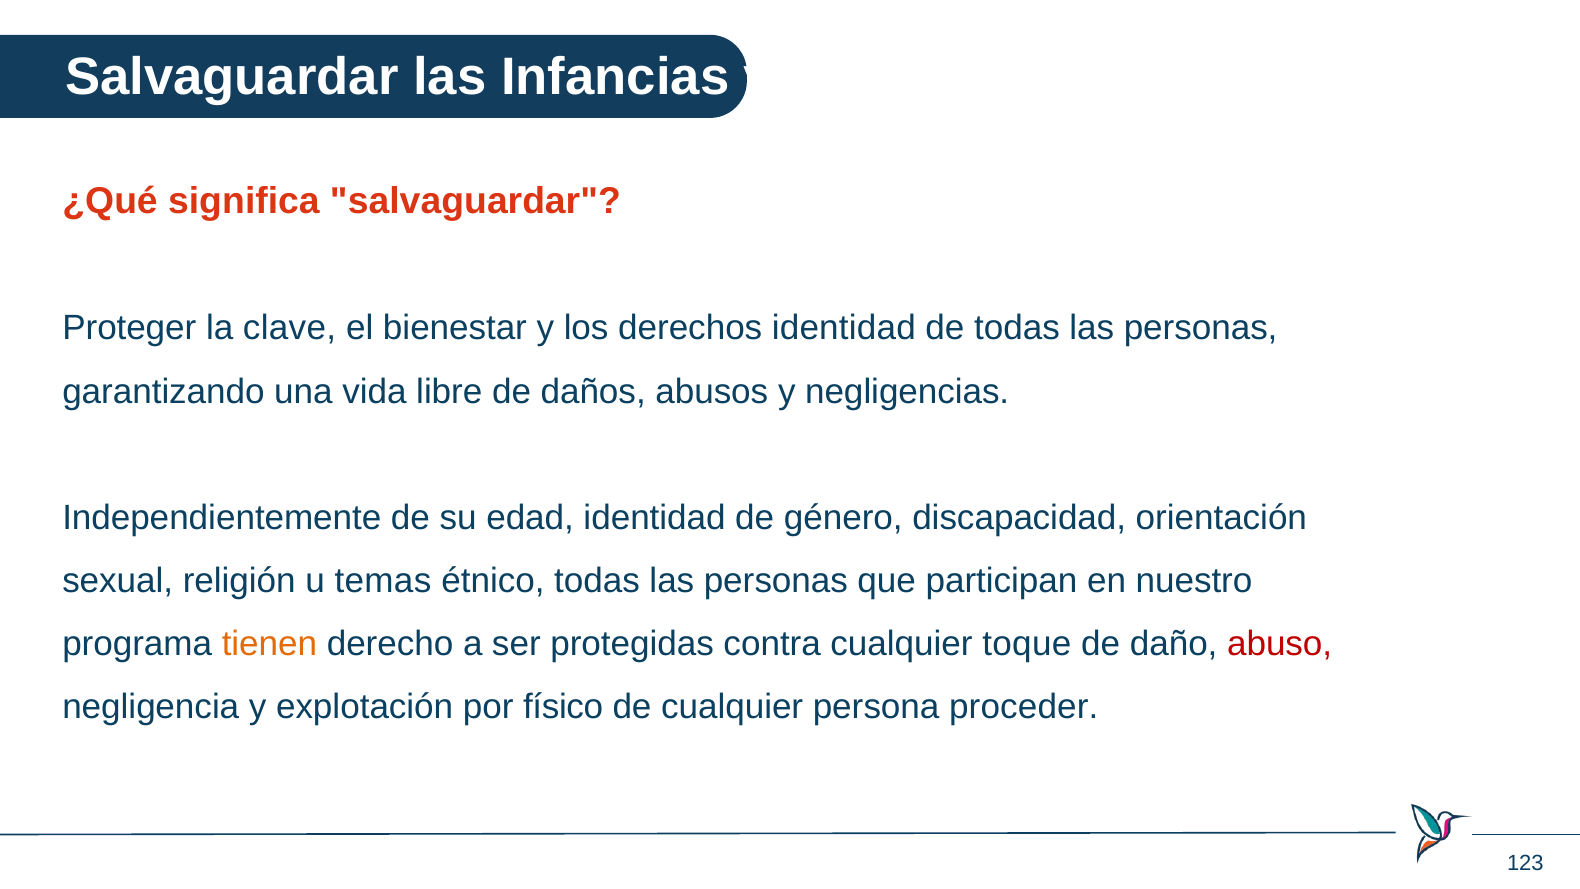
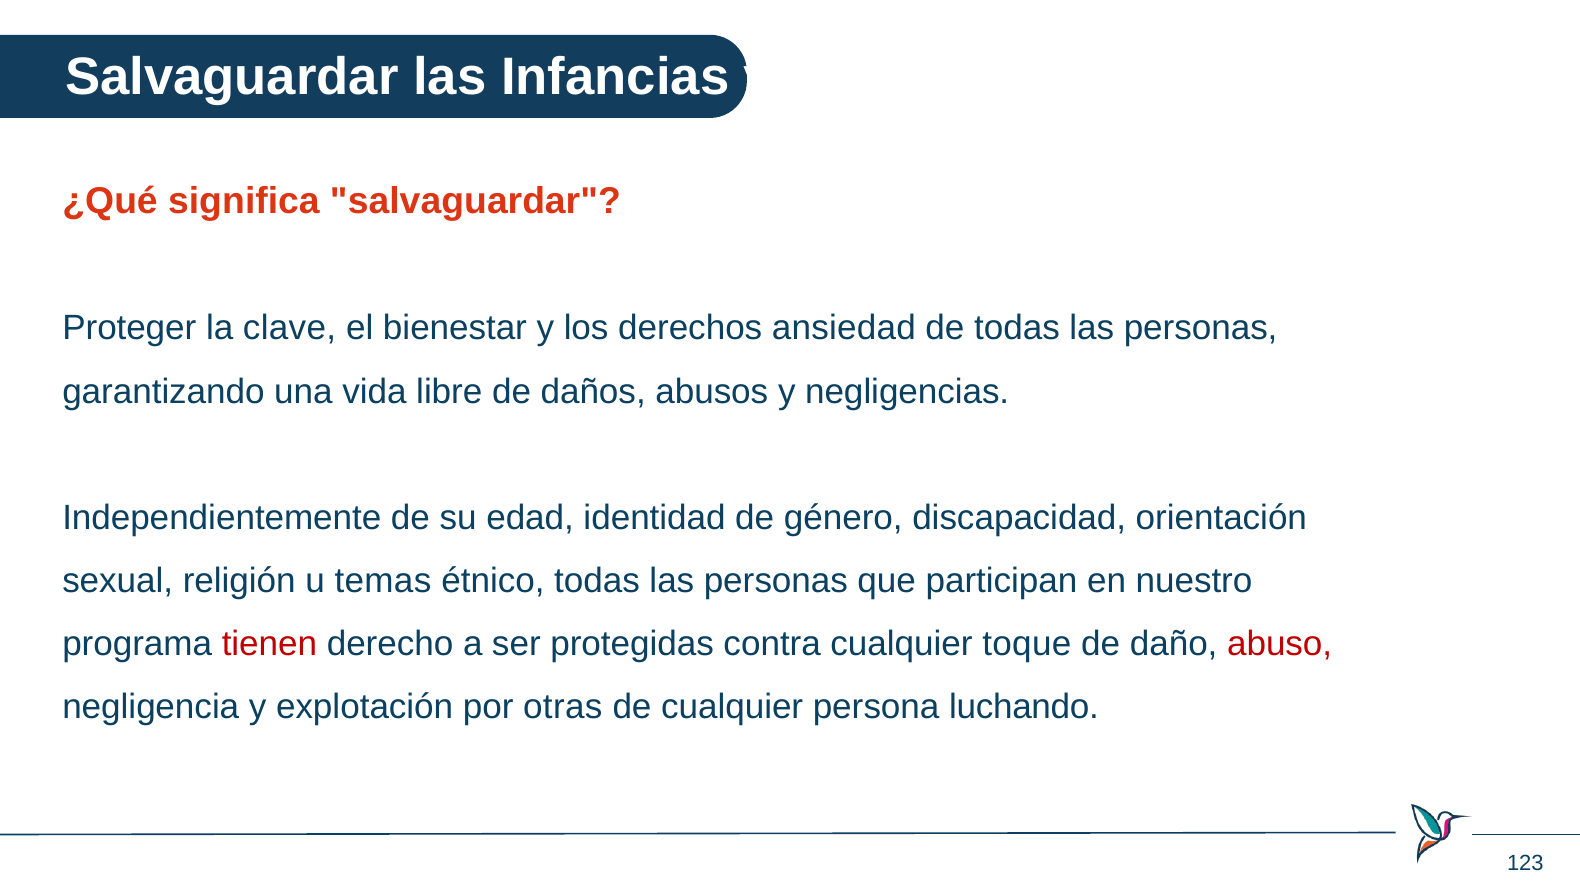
derechos identidad: identidad -> ansiedad
tienen colour: orange -> red
físico: físico -> otras
proceder: proceder -> luchando
